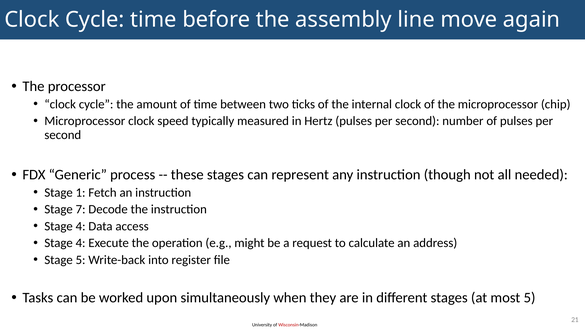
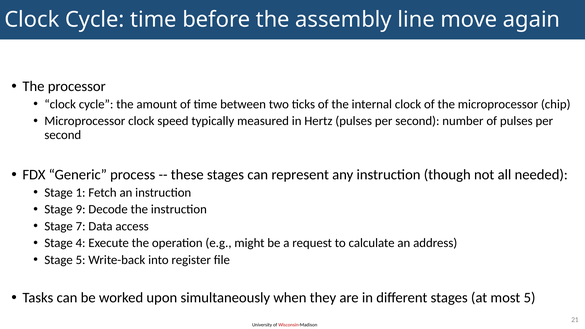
7: 7 -> 9
4 at (81, 226): 4 -> 7
